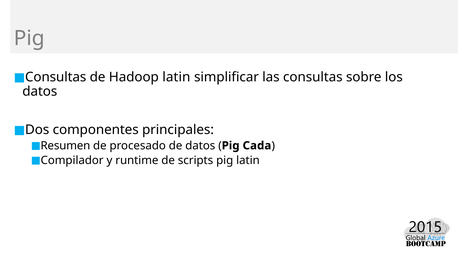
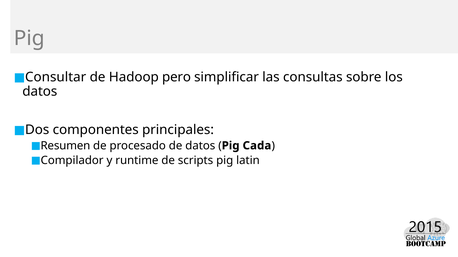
Consultas at (56, 77): Consultas -> Consultar
Hadoop latin: latin -> pero
